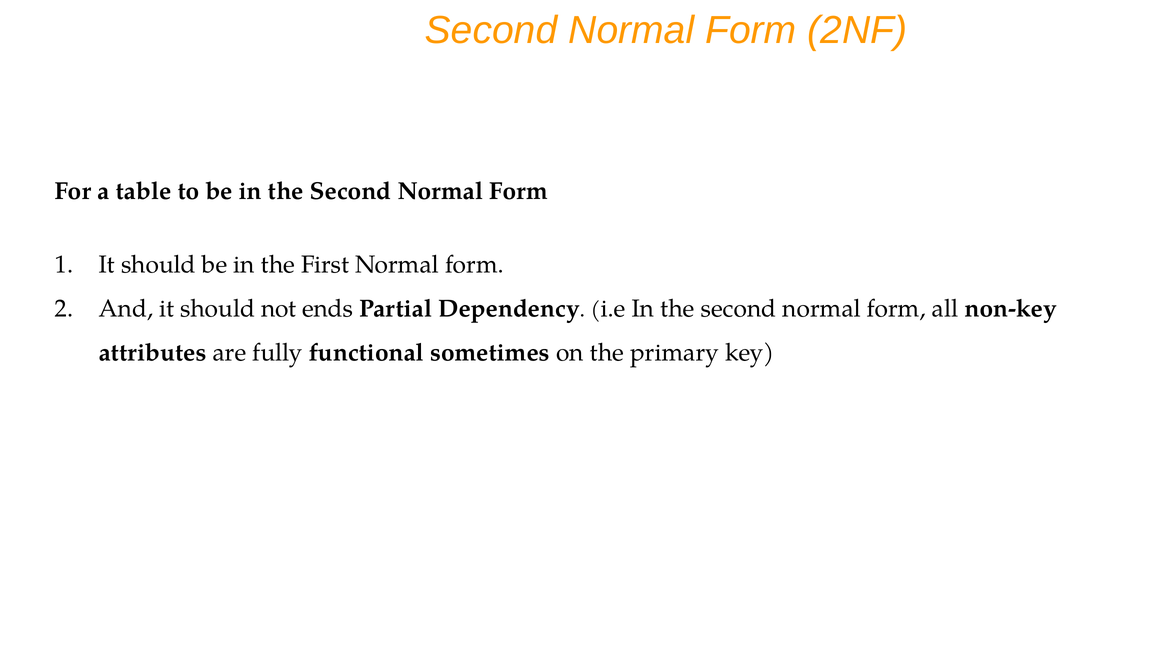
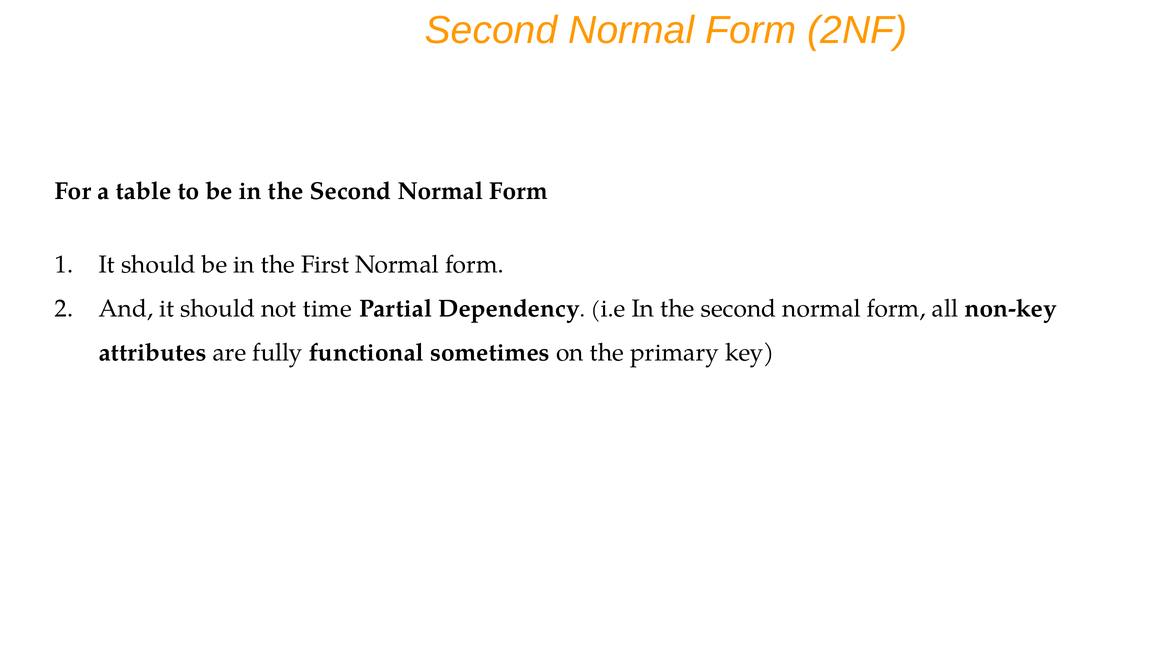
ends: ends -> time
